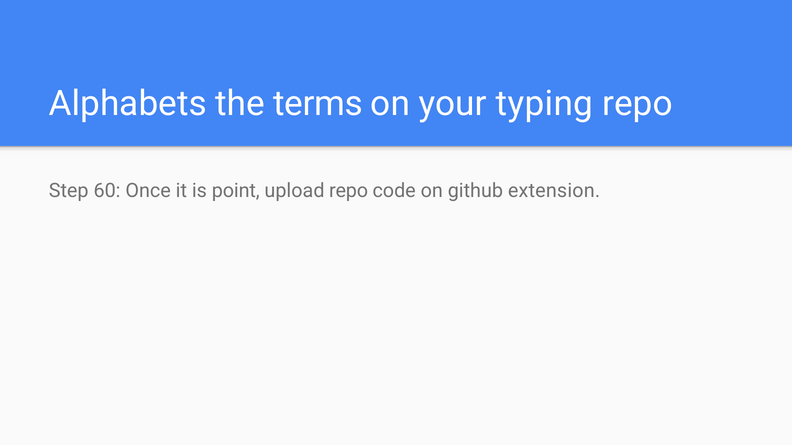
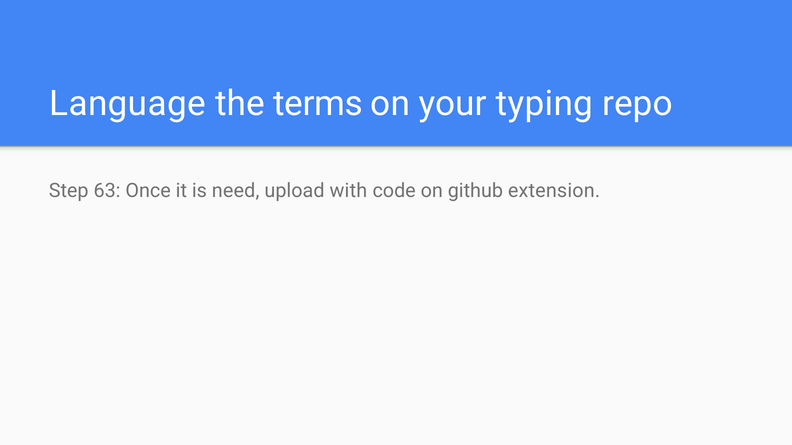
Alphabets: Alphabets -> Language
60: 60 -> 63
point: point -> need
upload repo: repo -> with
